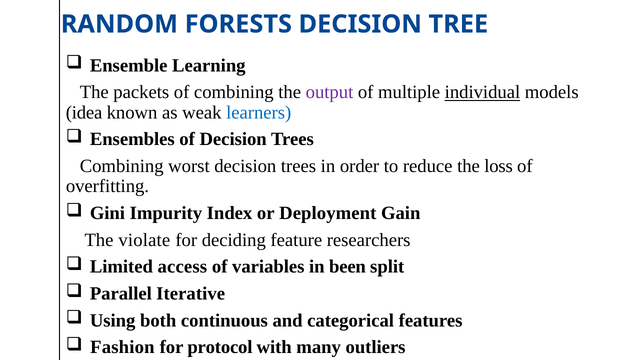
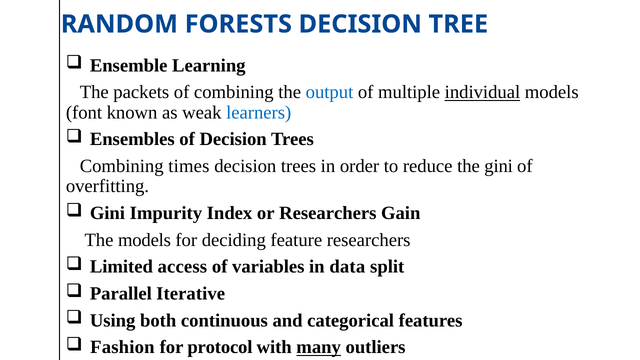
output colour: purple -> blue
idea: idea -> font
worst: worst -> times
the loss: loss -> gini
or Deployment: Deployment -> Researchers
The violate: violate -> models
been: been -> data
many underline: none -> present
